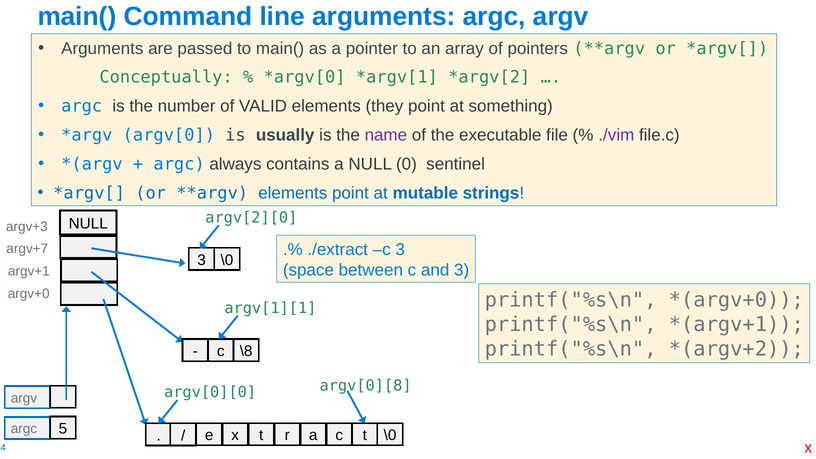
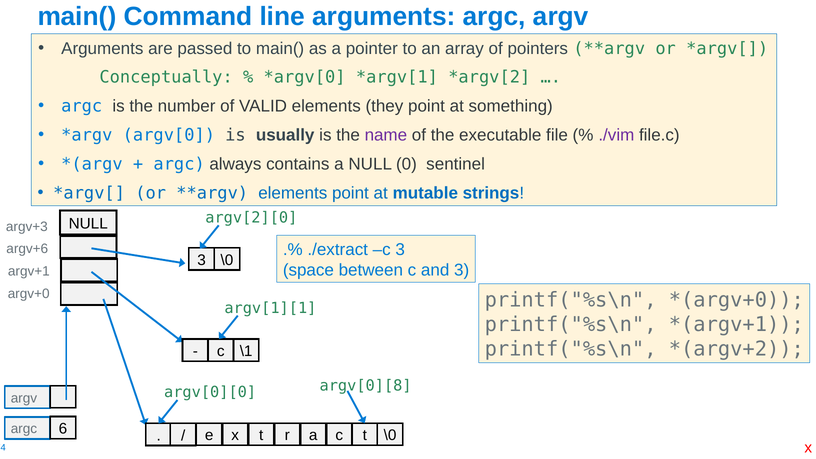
argv+7: argv+7 -> argv+6
\8: \8 -> \1
5: 5 -> 6
